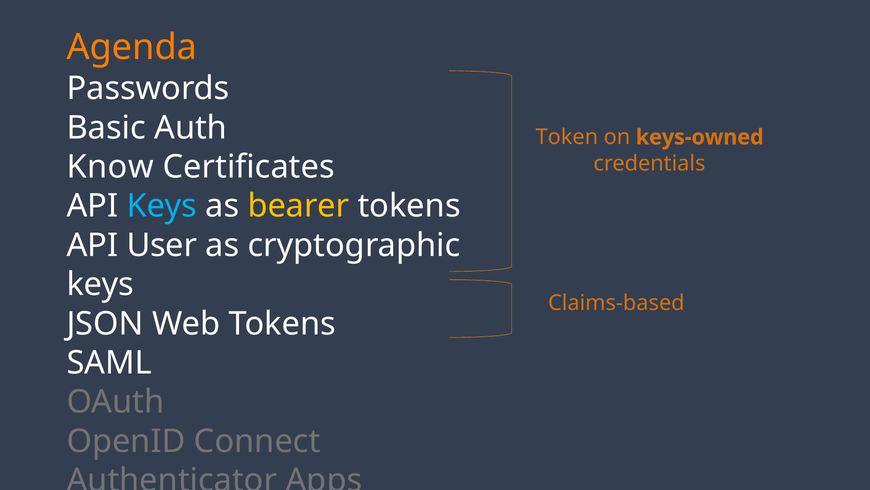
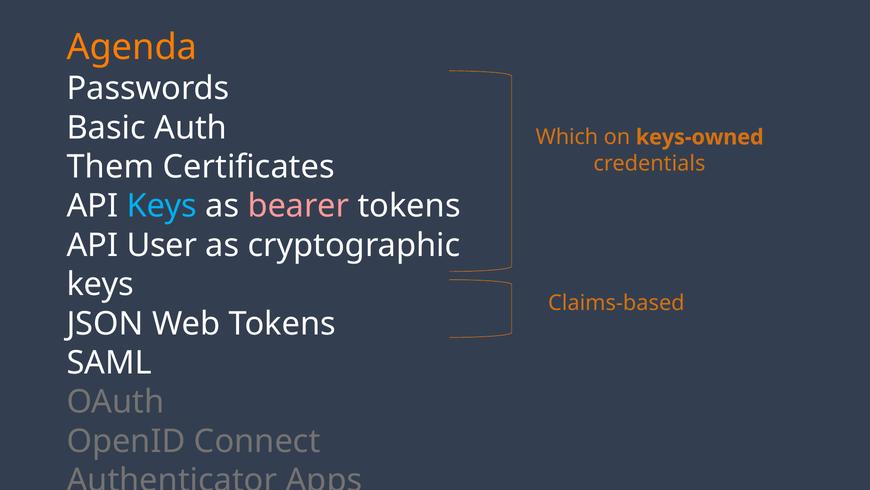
Token: Token -> Which
Know: Know -> Them
bearer colour: yellow -> pink
